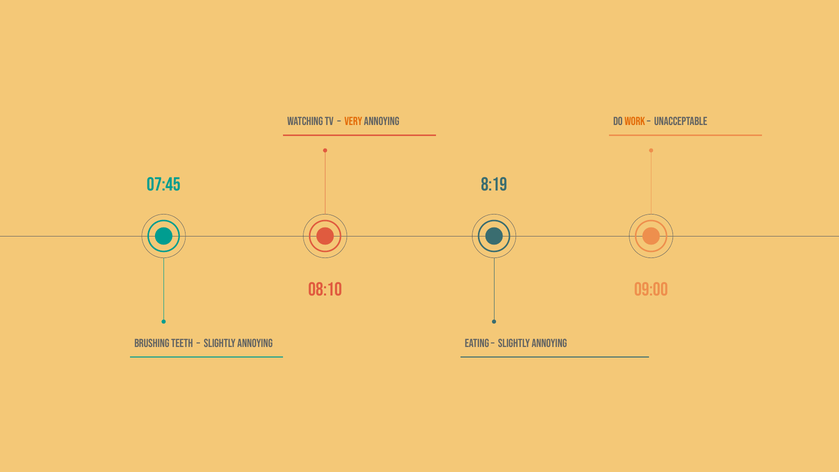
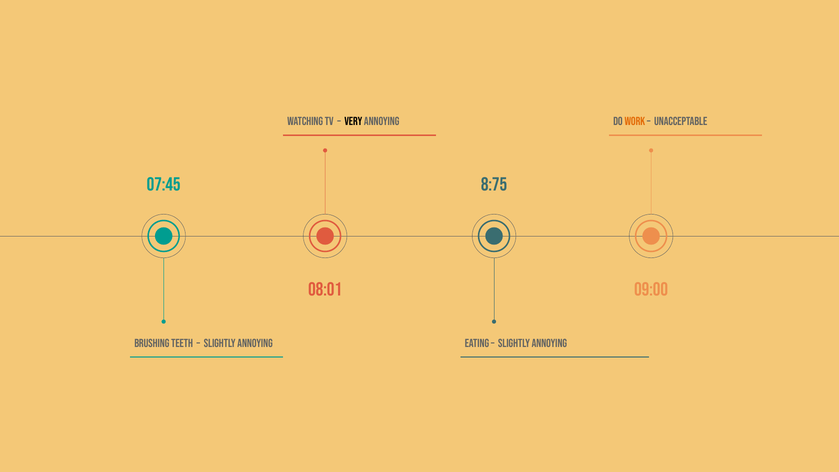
Very colour: orange -> black
8:19: 8:19 -> 8:75
08:10: 08:10 -> 08:01
